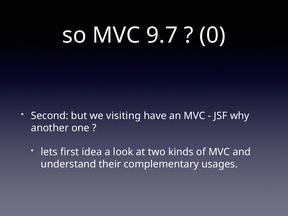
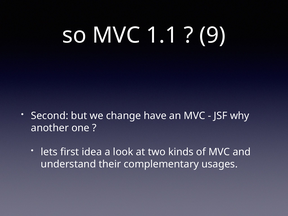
9.7: 9.7 -> 1.1
0: 0 -> 9
visiting: visiting -> change
